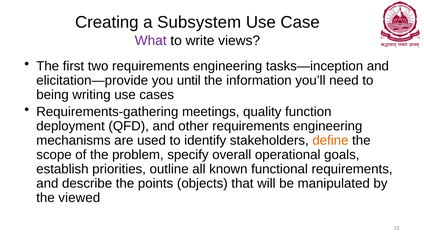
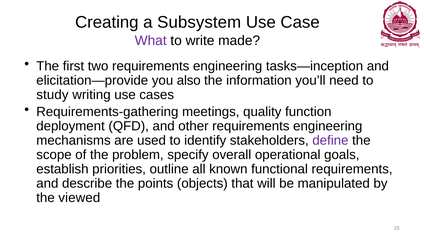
views: views -> made
until: until -> also
being: being -> study
define colour: orange -> purple
